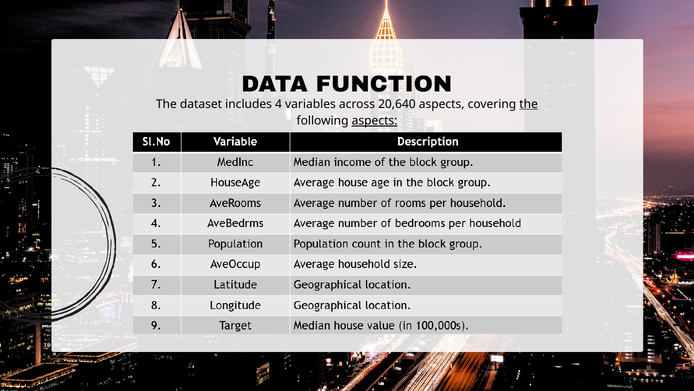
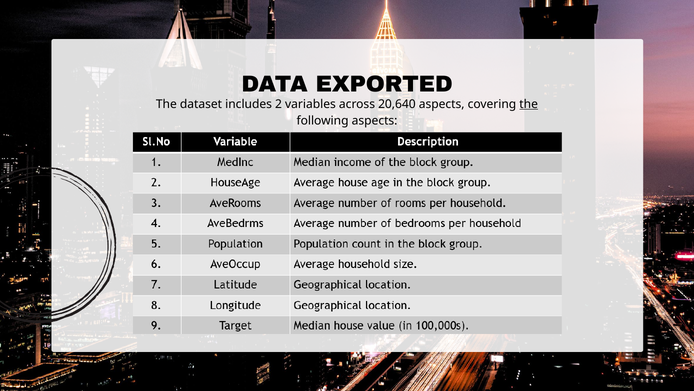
FUNCTION: FUNCTION -> EXPORTED
4: 4 -> 2
aspects at (375, 121) underline: present -> none
